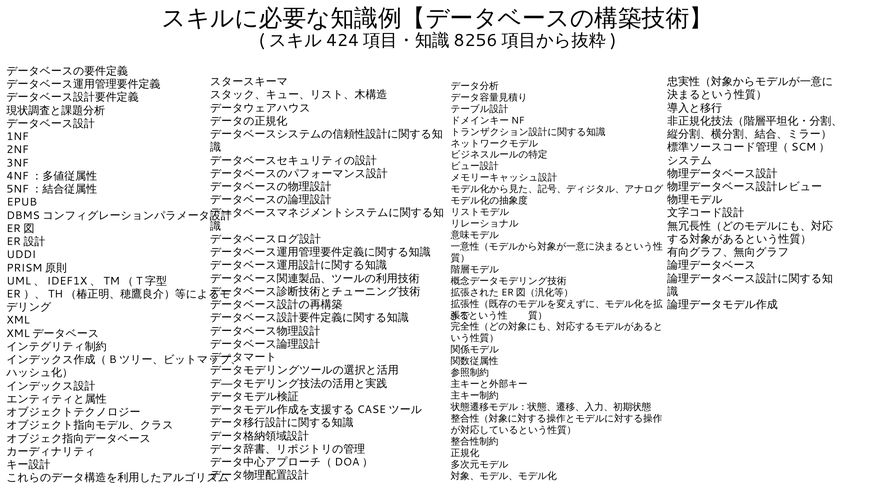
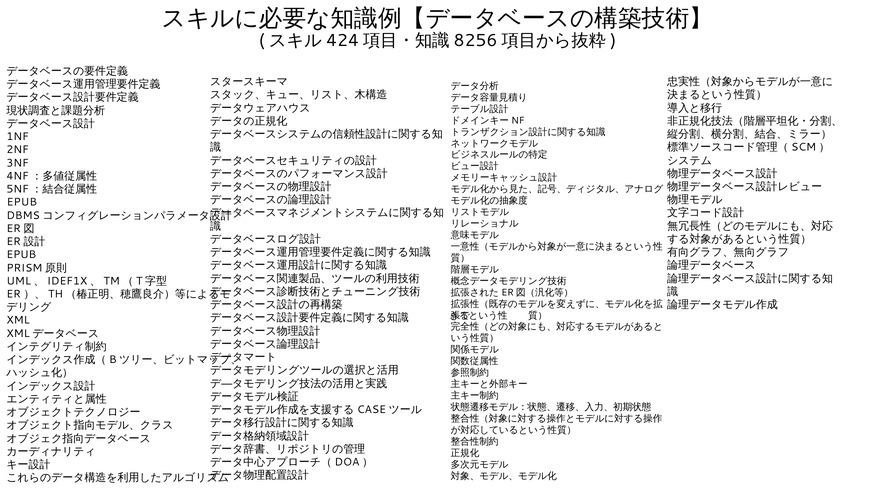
UDDI at (21, 255): UDDI -> EPUB
